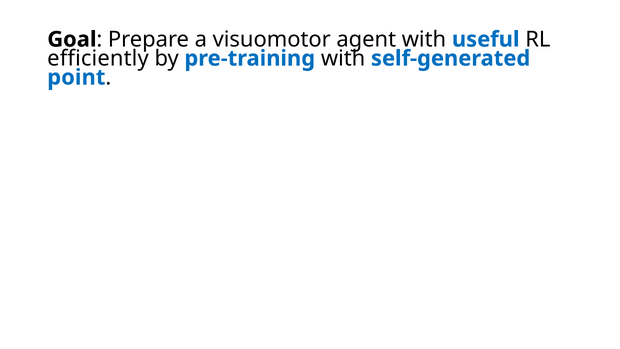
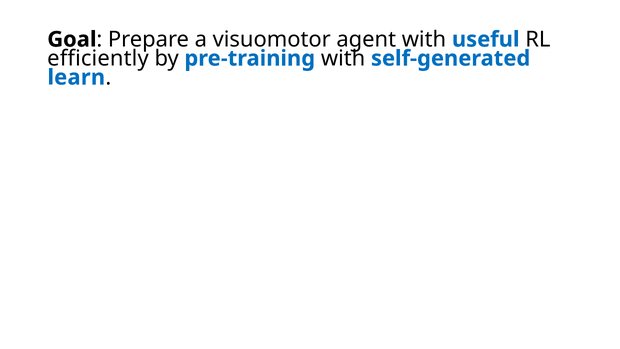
point: point -> learn
